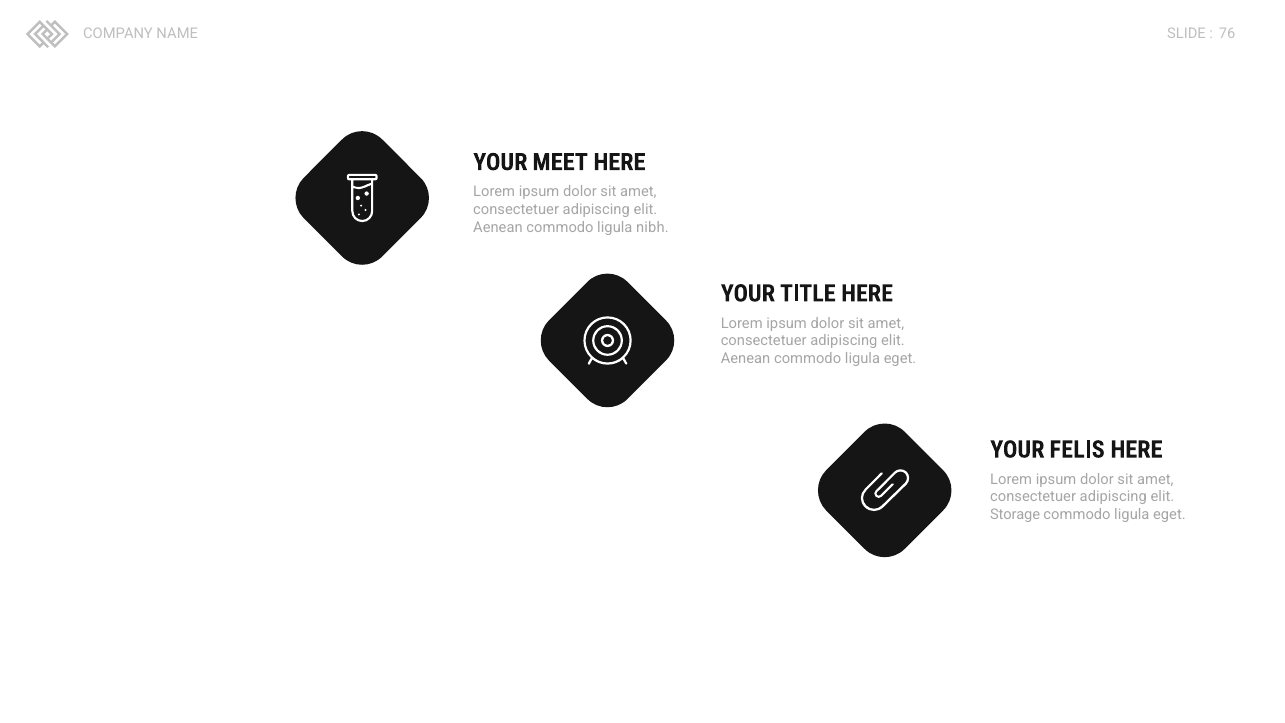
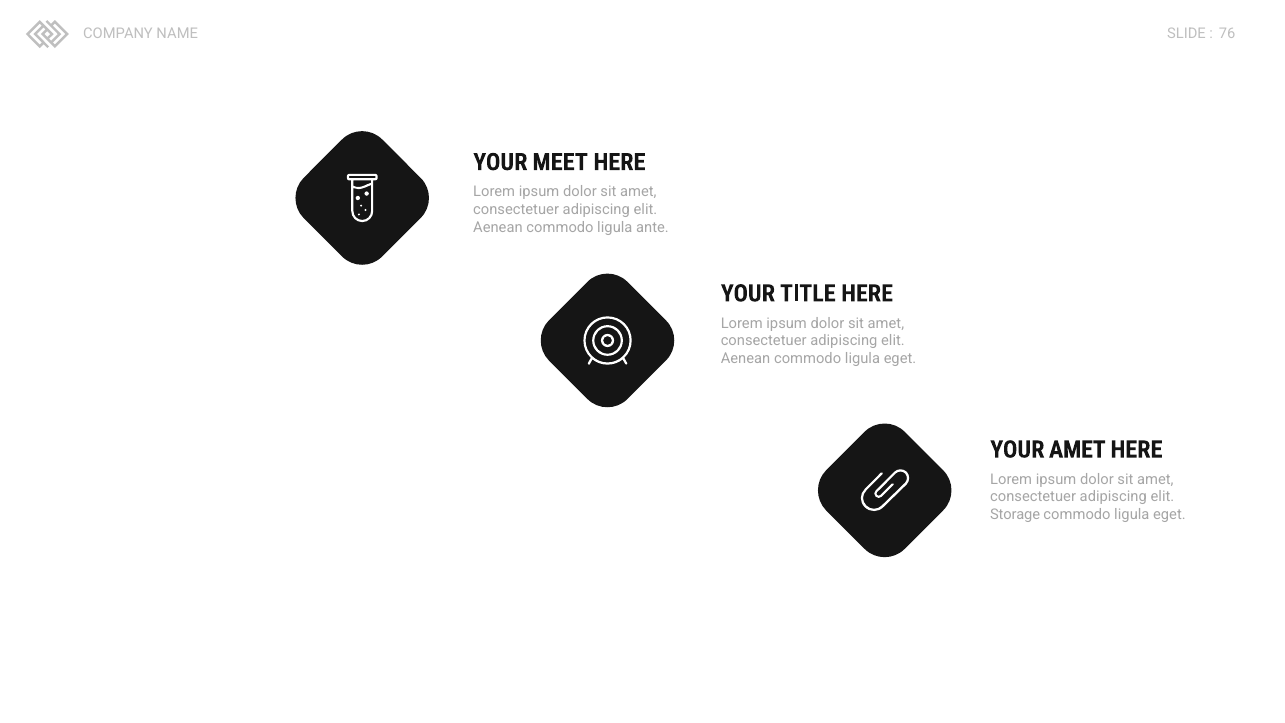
nibh: nibh -> ante
YOUR FELIS: FELIS -> AMET
